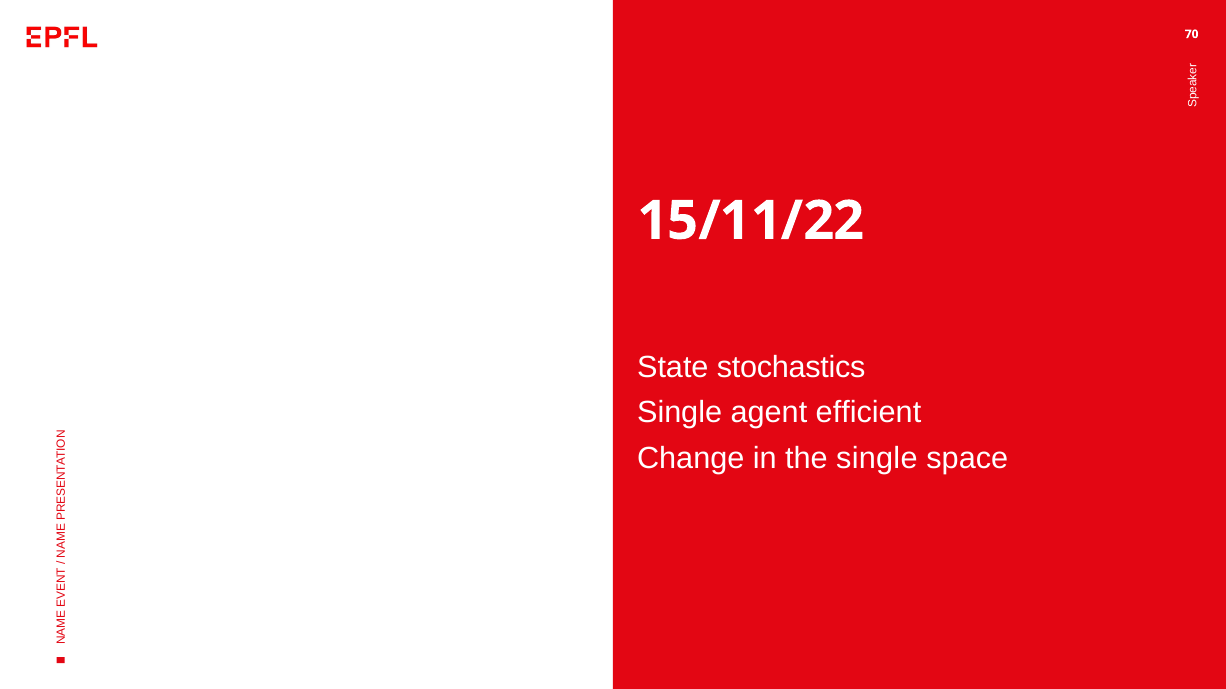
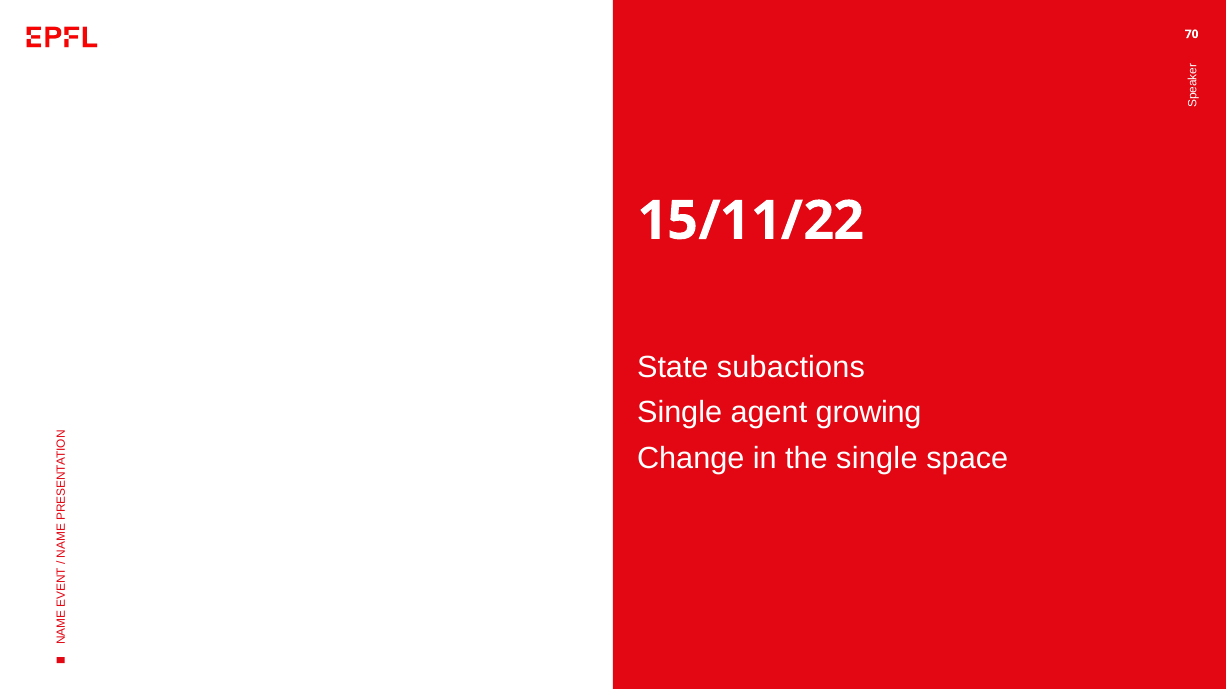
stochastics: stochastics -> subactions
efficient: efficient -> growing
